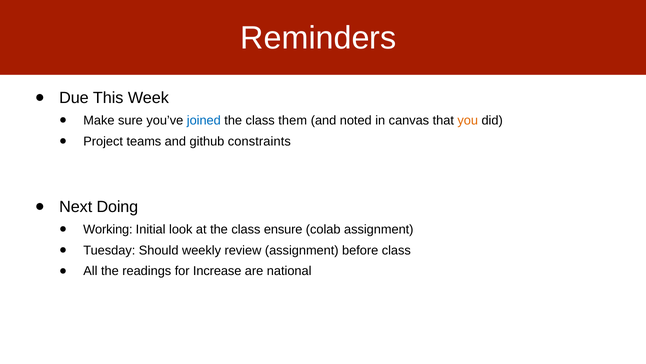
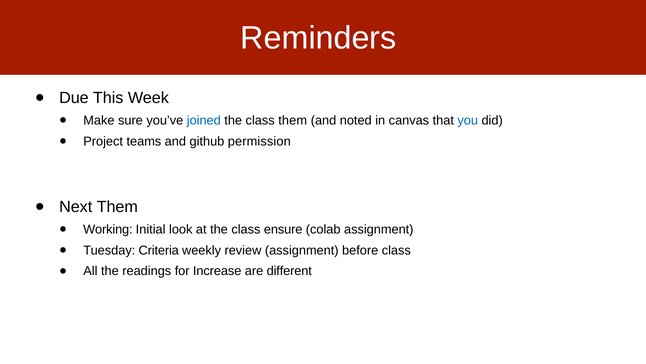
you colour: orange -> blue
constraints: constraints -> permission
Next Doing: Doing -> Them
Should: Should -> Criteria
national: national -> different
